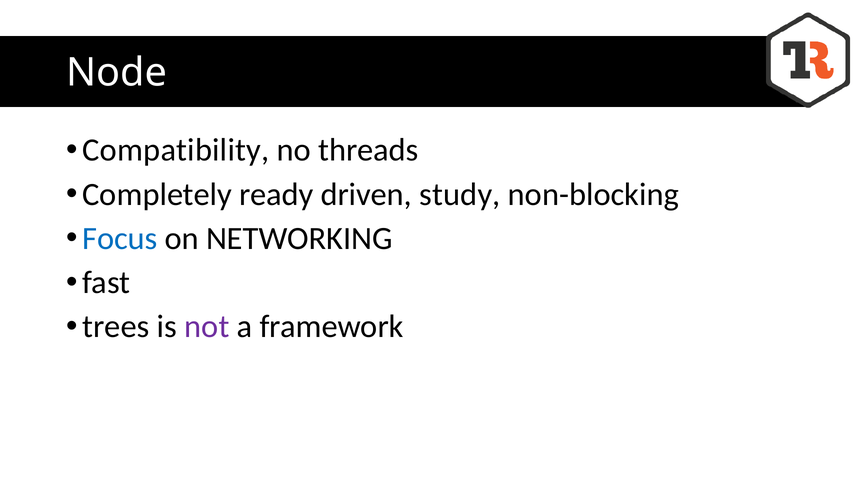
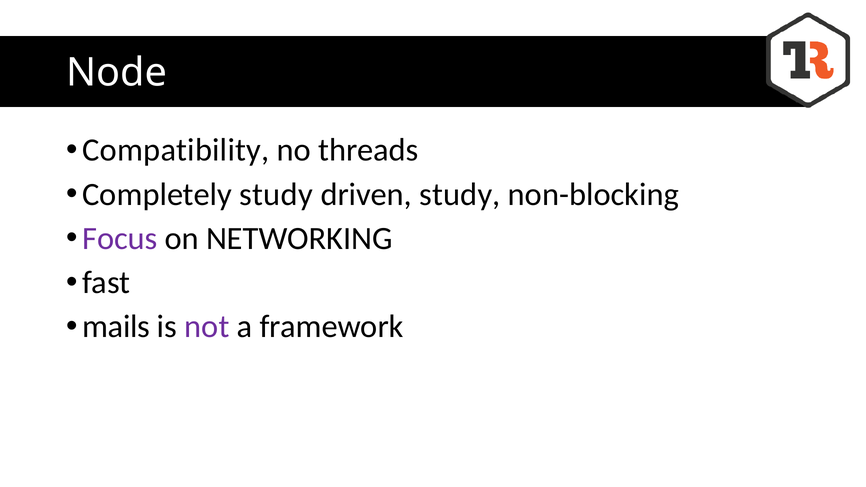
Completely ready: ready -> study
Focus colour: blue -> purple
trees: trees -> mails
